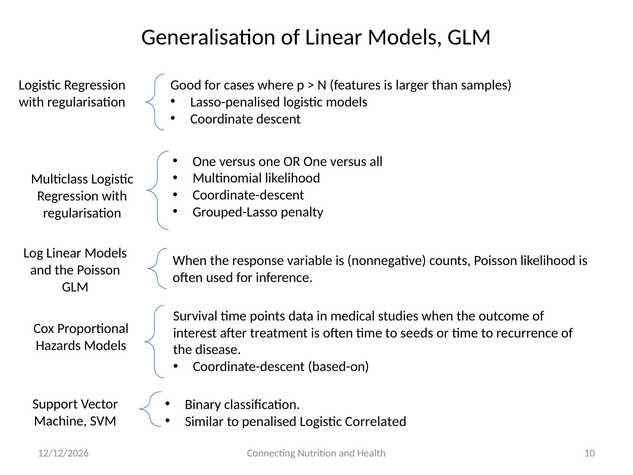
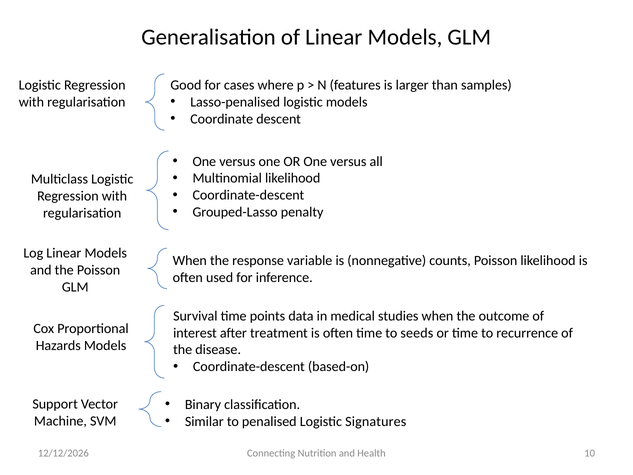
Correlated: Correlated -> Signatures
